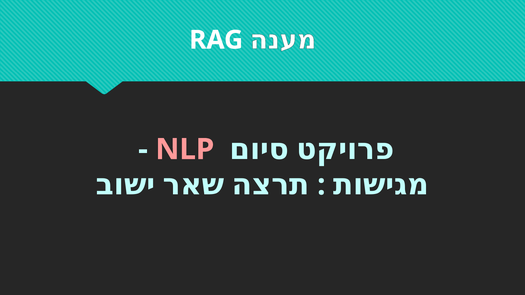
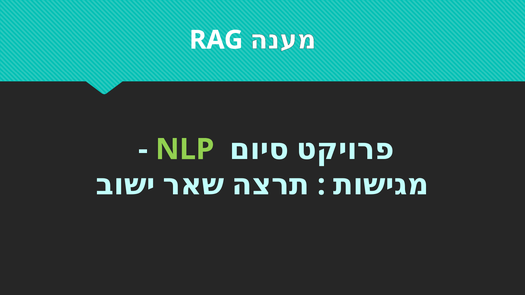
NLP colour: pink -> light green
